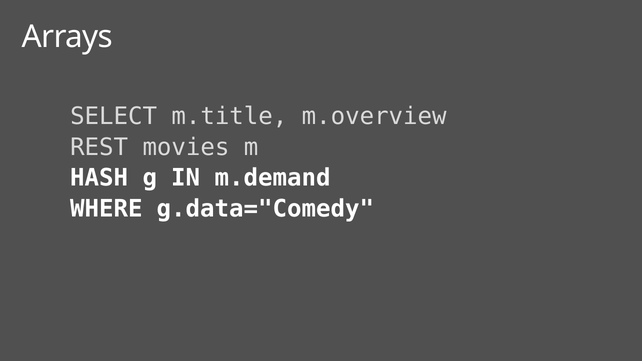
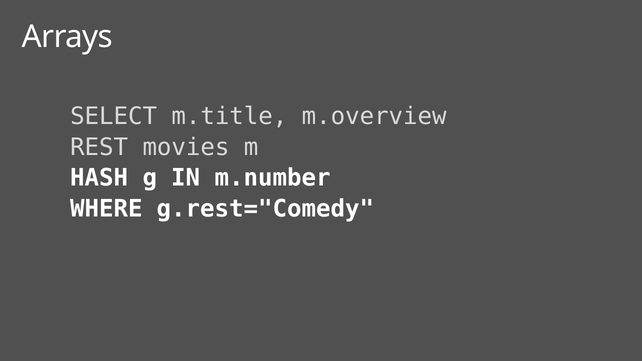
m.demand: m.demand -> m.number
g.data="Comedy: g.data="Comedy -> g.rest="Comedy
